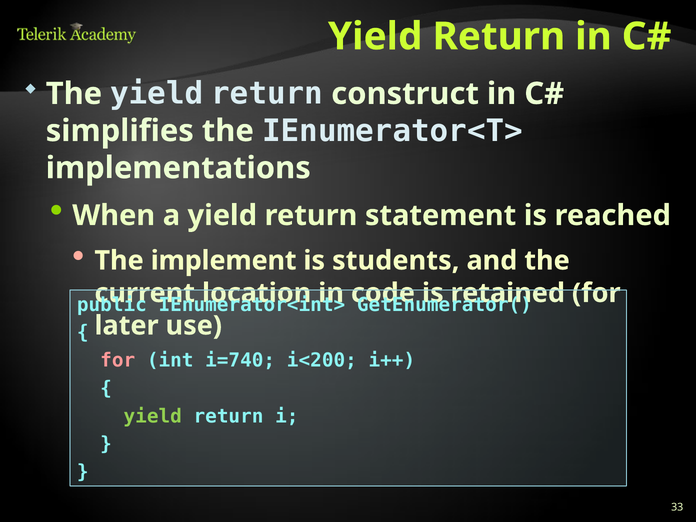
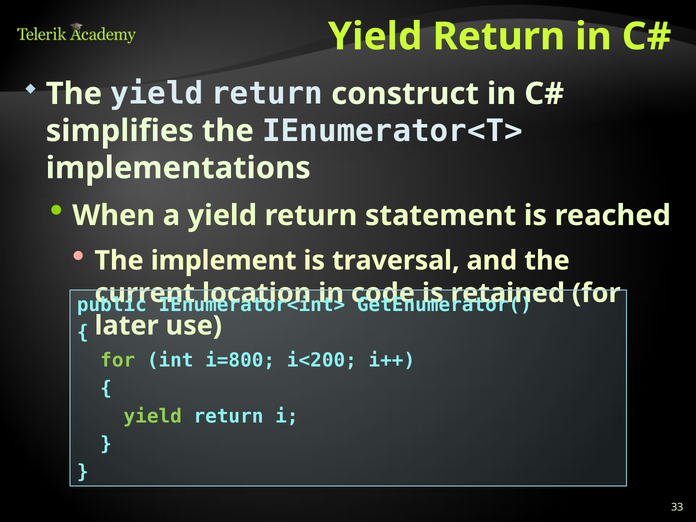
students: students -> traversal
for at (118, 360) colour: pink -> light green
i=740: i=740 -> i=800
